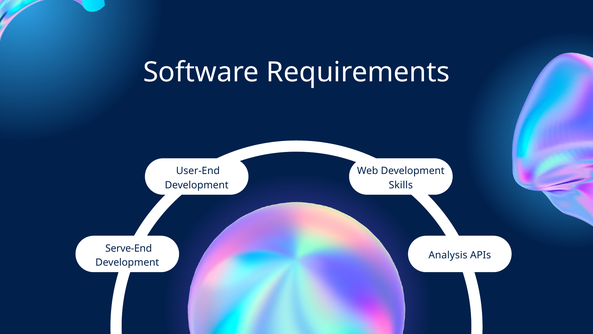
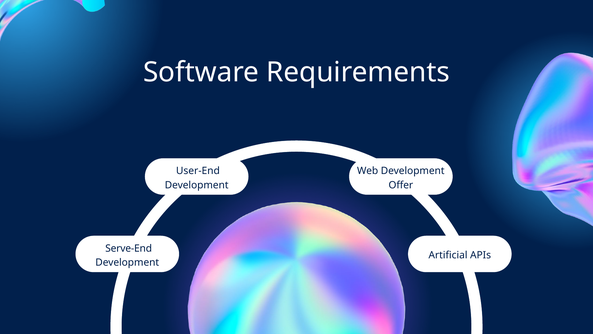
Skills: Skills -> Offer
Analysis: Analysis -> Artificial
